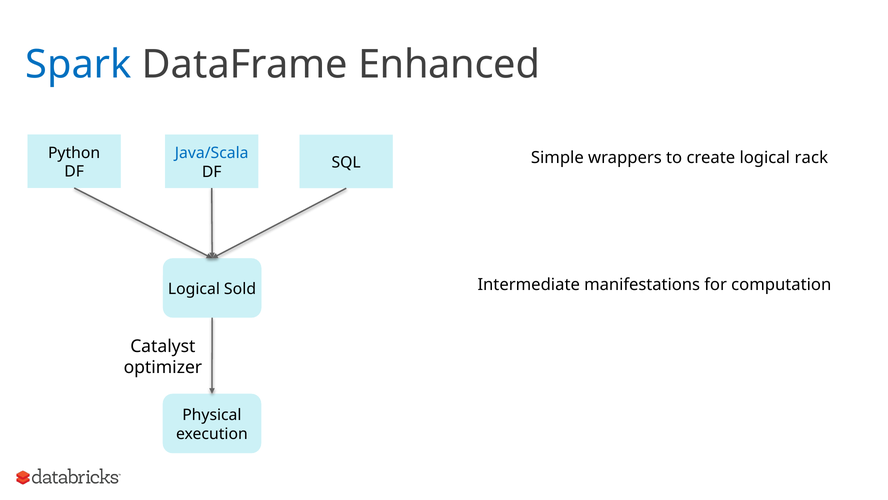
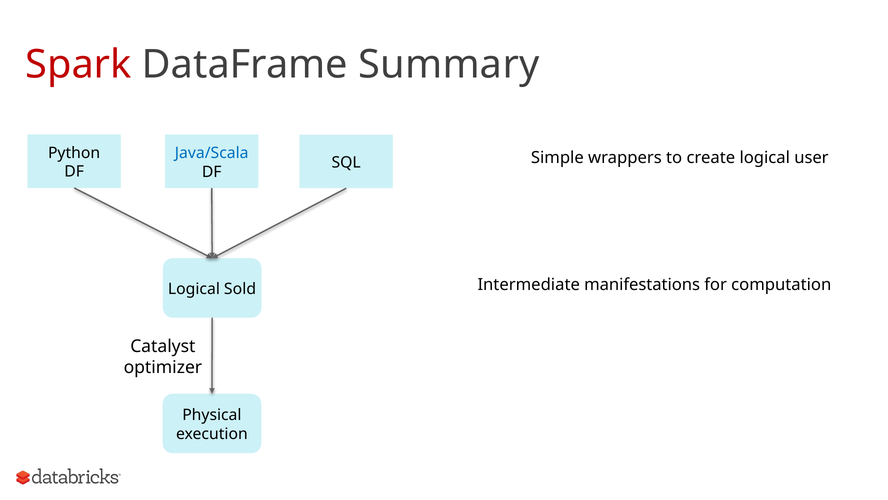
Spark colour: blue -> red
Enhanced: Enhanced -> Summary
rack: rack -> user
